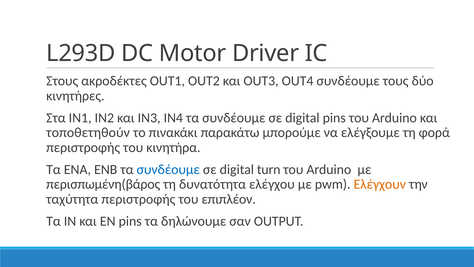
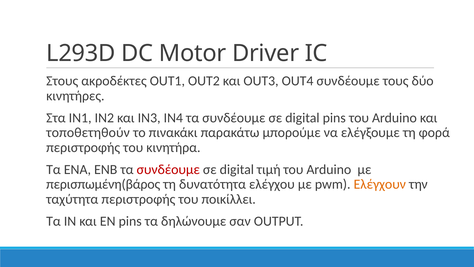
συνδέουμε at (168, 169) colour: blue -> red
turn: turn -> τιμή
επιπλέον: επιπλέον -> ποικίλλει
